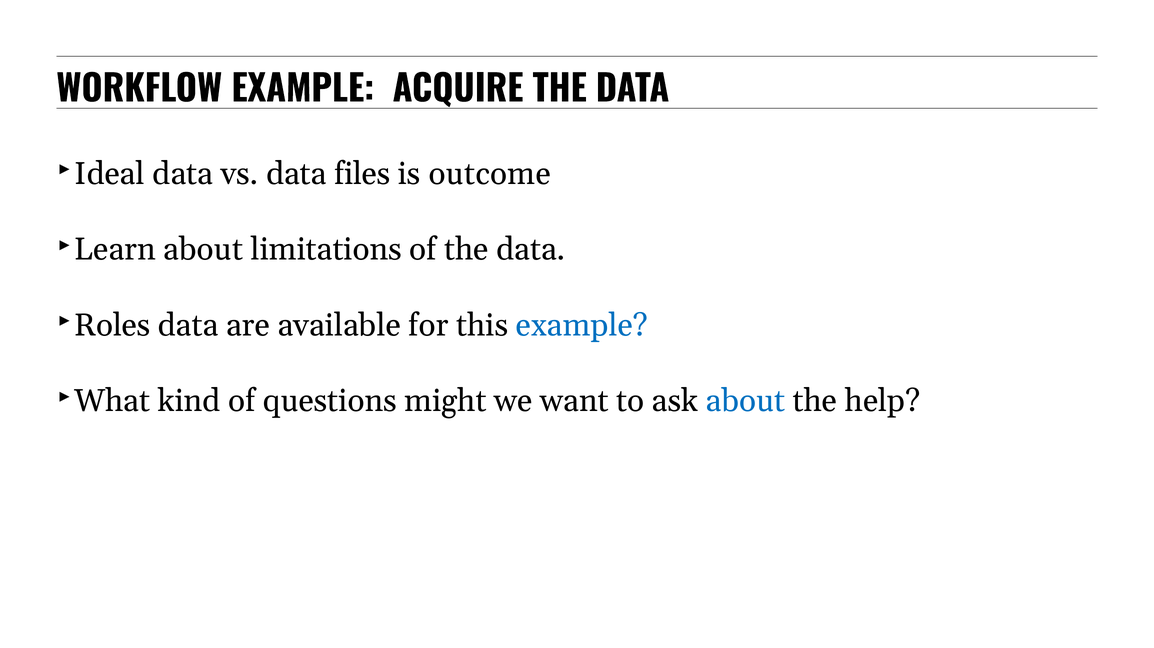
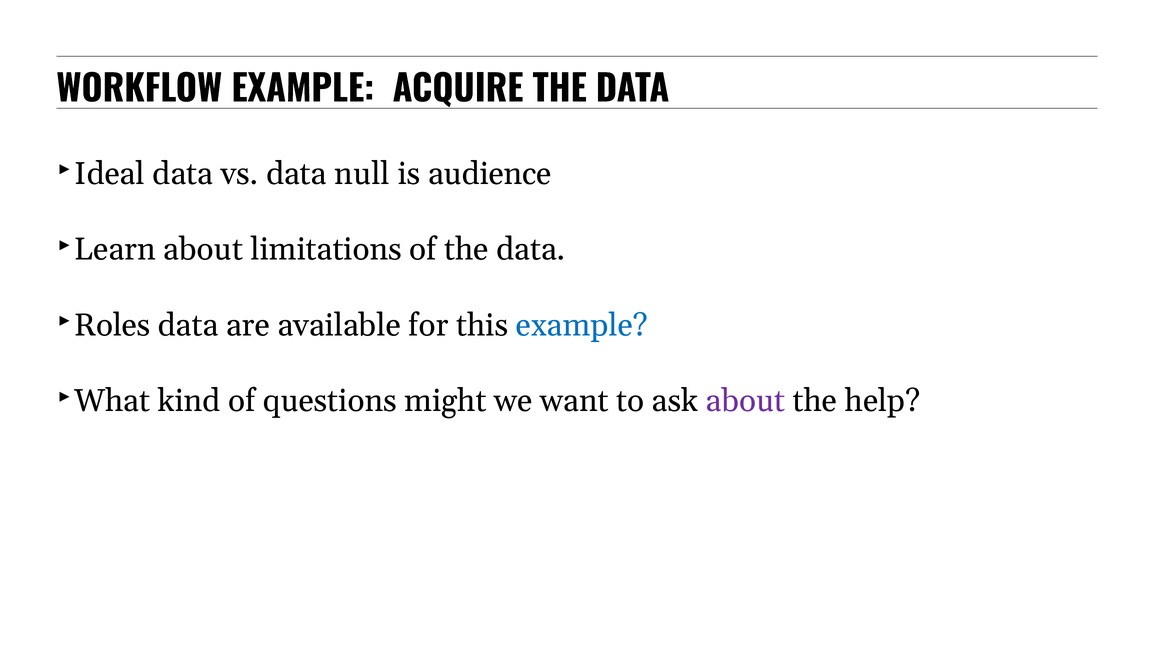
files: files -> null
outcome: outcome -> audience
about at (746, 401) colour: blue -> purple
